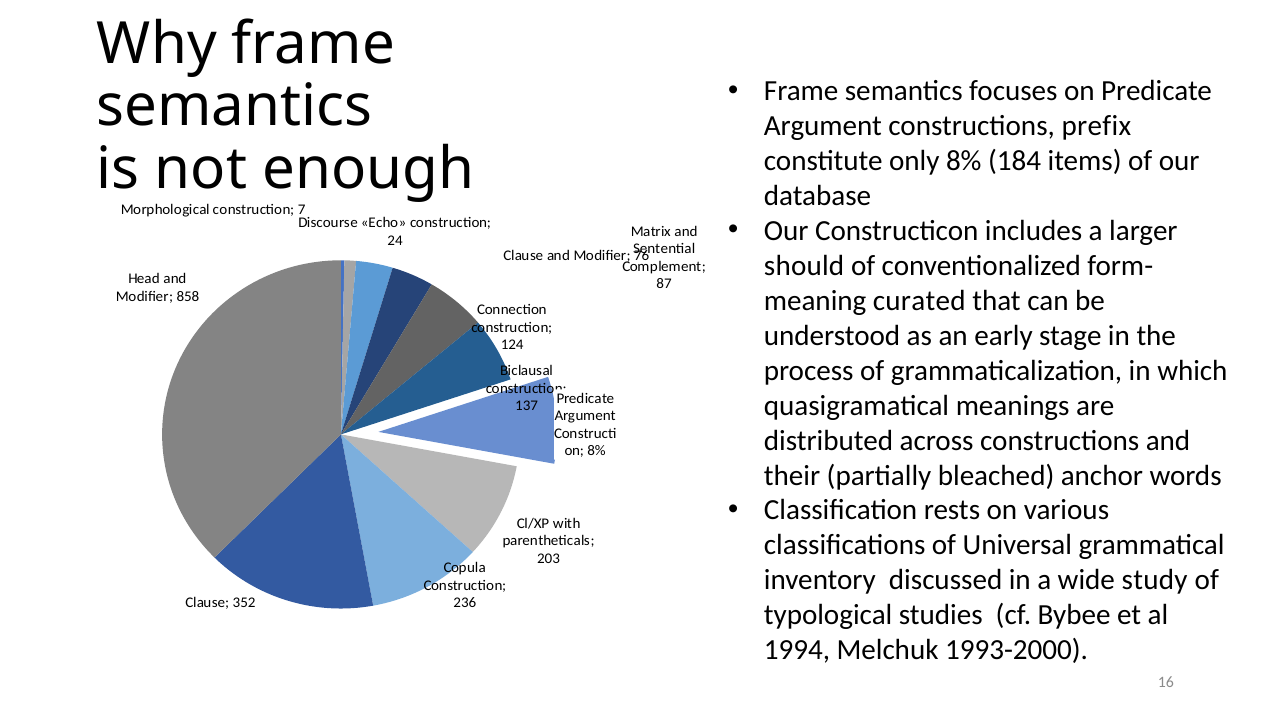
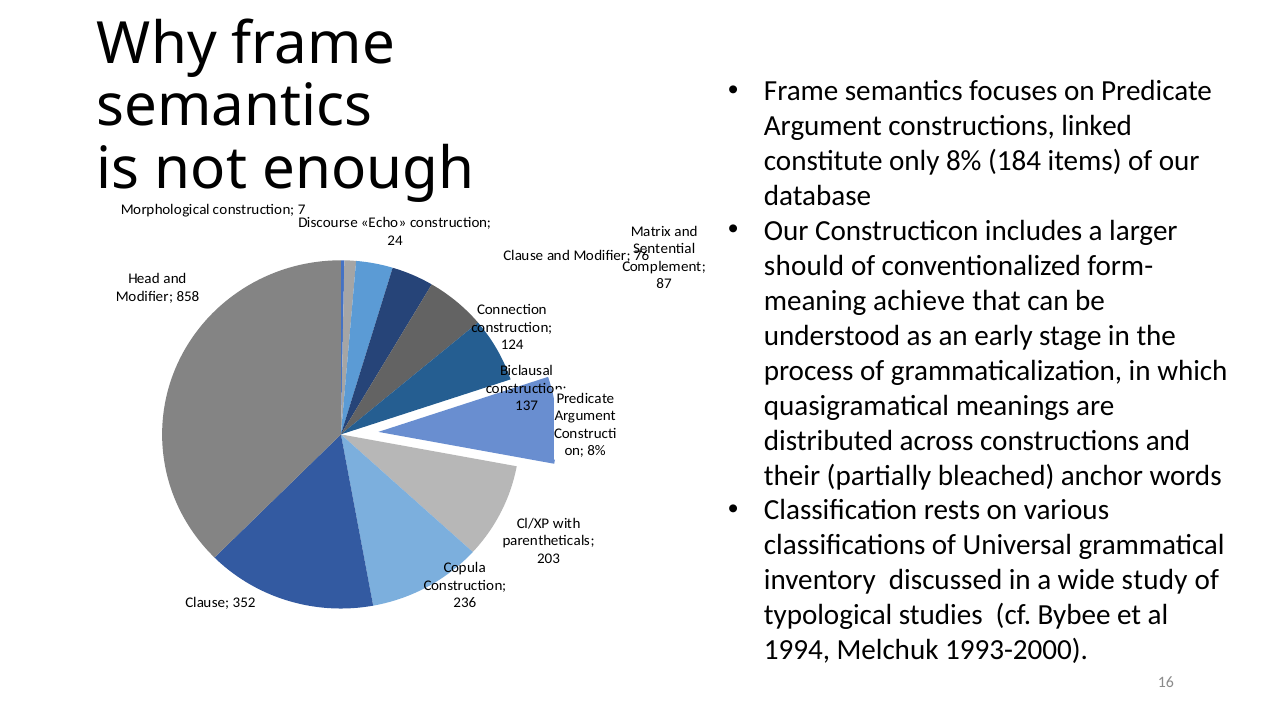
prefix: prefix -> linked
curated: curated -> achieve
